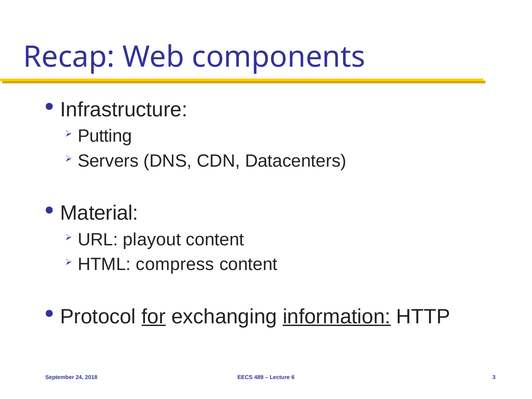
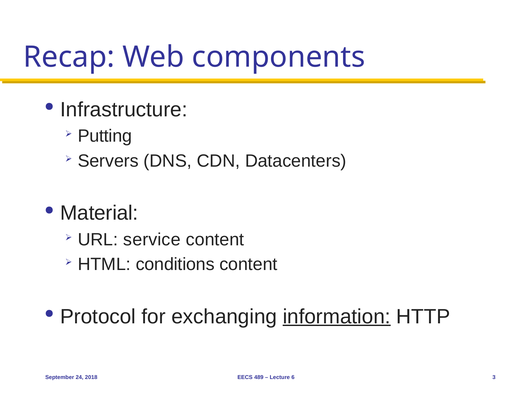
playout: playout -> service
compress: compress -> conditions
for underline: present -> none
